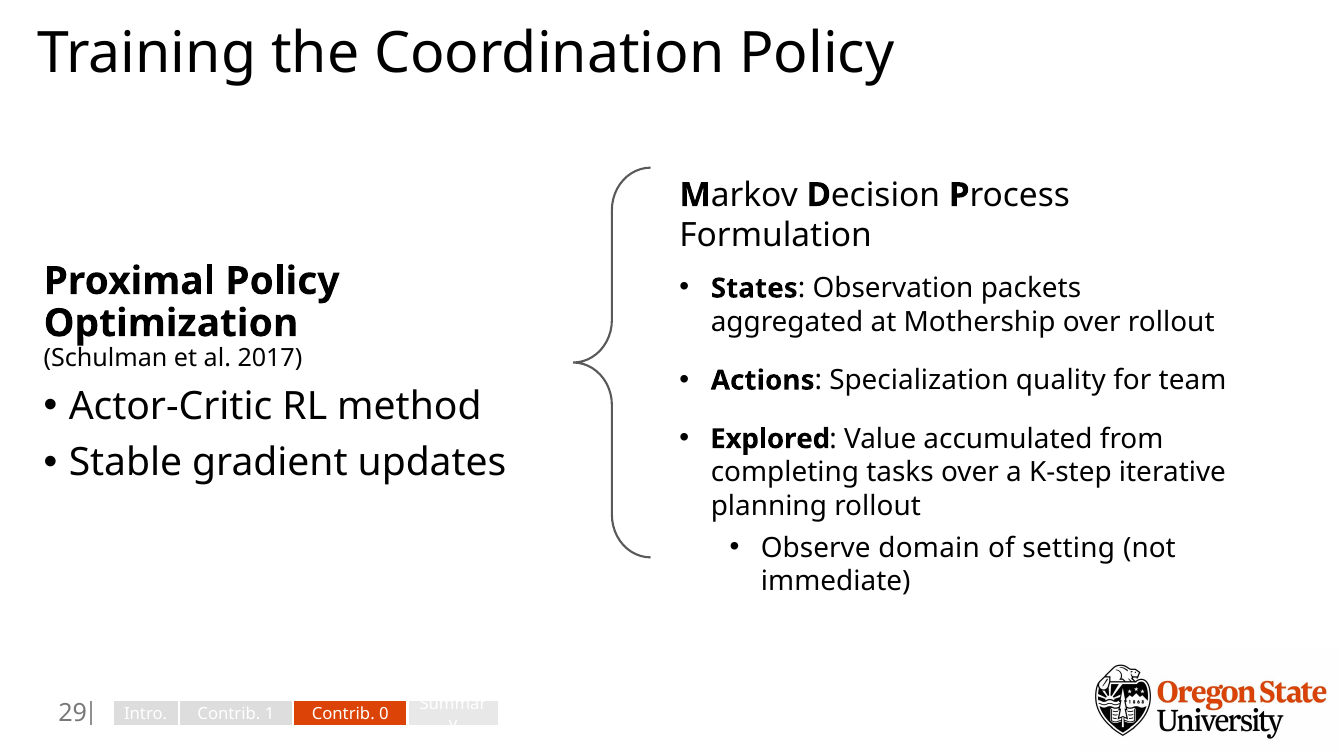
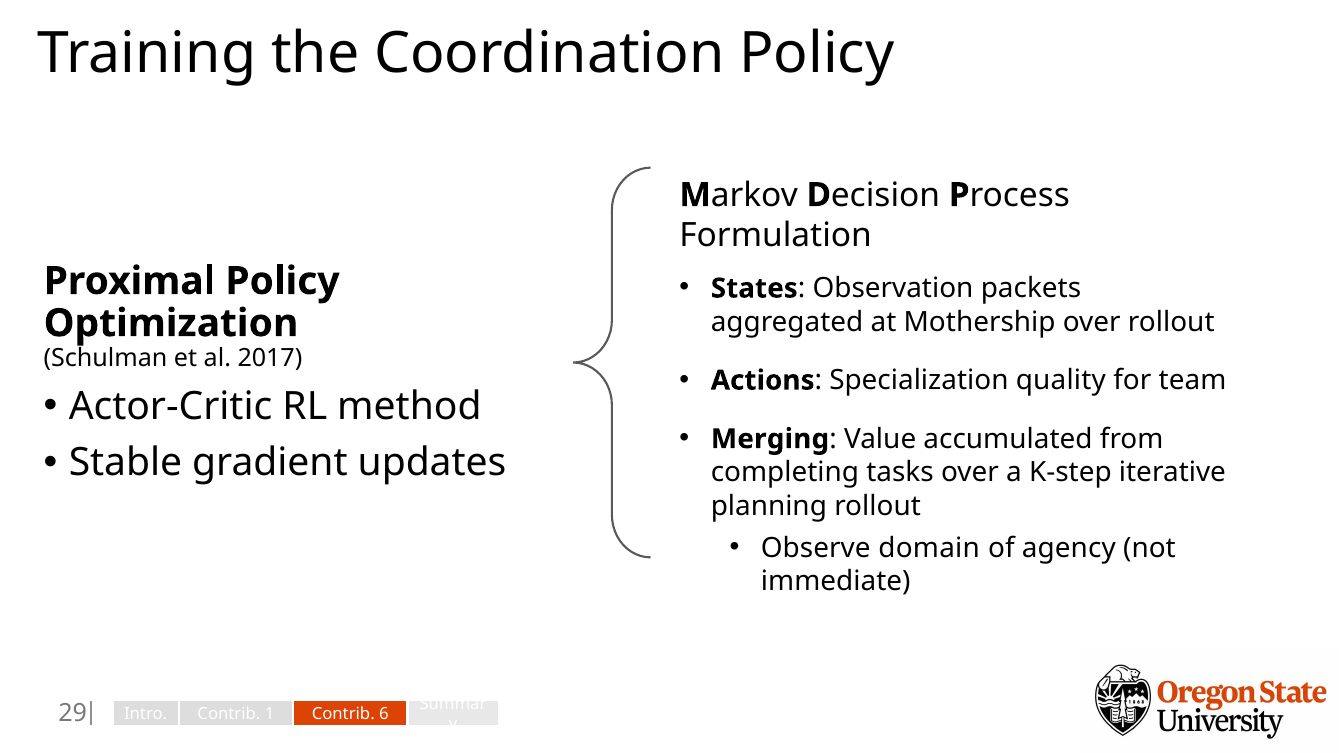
Explored: Explored -> Merging
setting: setting -> agency
0: 0 -> 6
